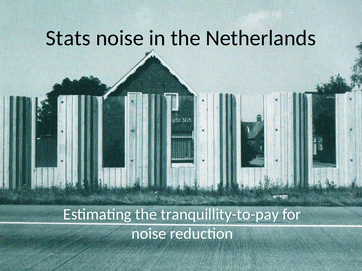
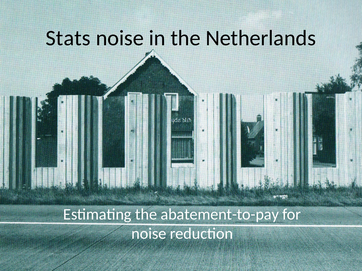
tranquillity-to-pay: tranquillity-to-pay -> abatement-to-pay
